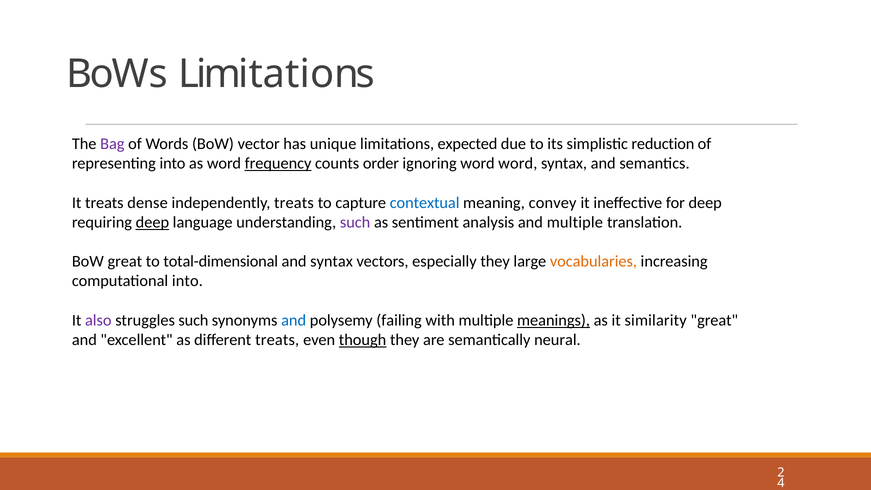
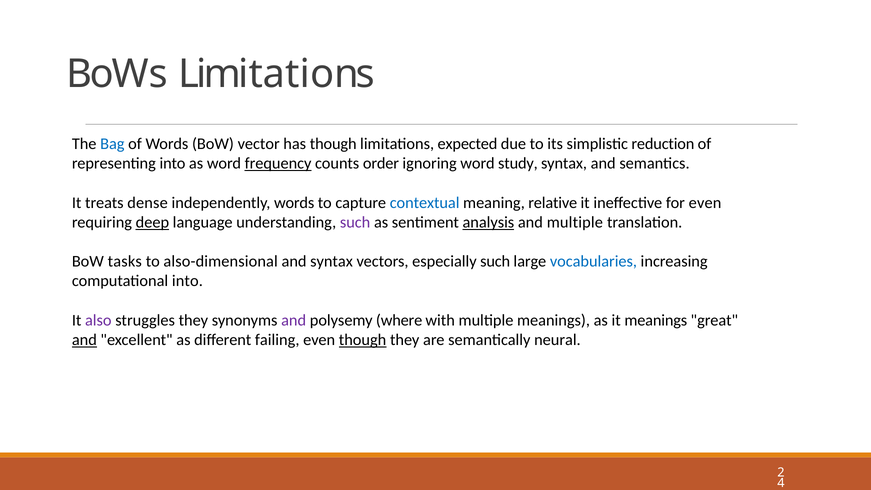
Bag colour: purple -> blue
has unique: unique -> though
word word: word -> study
independently treats: treats -> words
convey: convey -> relative
for deep: deep -> even
analysis underline: none -> present
BoW great: great -> tasks
total-dimensional: total-dimensional -> also-dimensional
especially they: they -> such
vocabularies colour: orange -> blue
struggles such: such -> they
and at (294, 320) colour: blue -> purple
failing: failing -> where
meanings at (554, 320) underline: present -> none
it similarity: similarity -> meanings
and at (84, 340) underline: none -> present
different treats: treats -> failing
